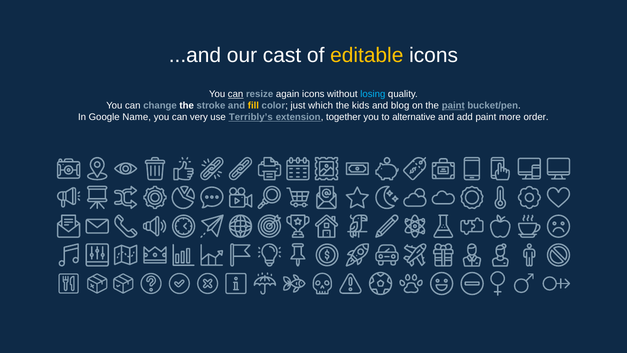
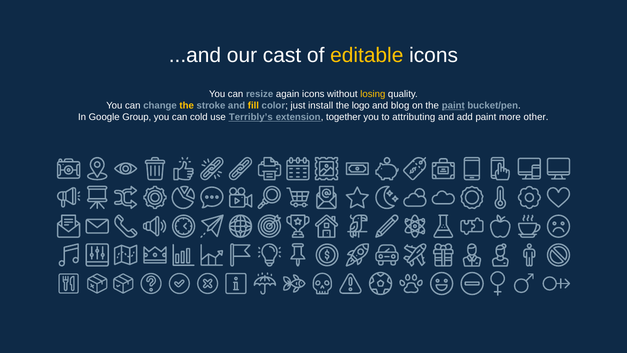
can at (236, 94) underline: present -> none
losing colour: light blue -> yellow
the at (187, 106) colour: white -> yellow
which: which -> install
kids: kids -> logo
Name: Name -> Group
very: very -> cold
alternative: alternative -> attributing
order: order -> other
